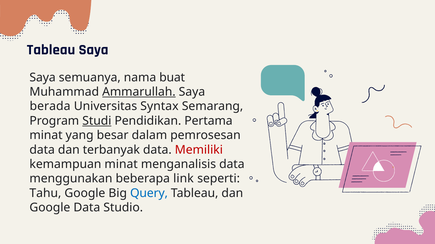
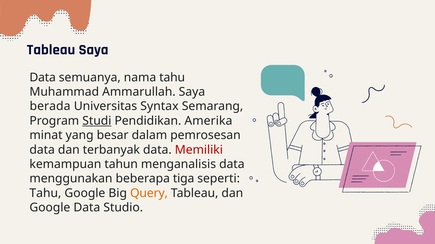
Saya at (43, 78): Saya -> Data
nama buat: buat -> tahu
Ammarullah underline: present -> none
Pertama: Pertama -> Amerika
kemampuan minat: minat -> tahun
link: link -> tiga
Query colour: blue -> orange
